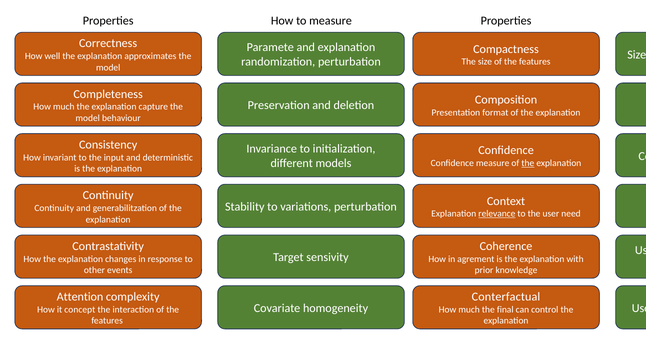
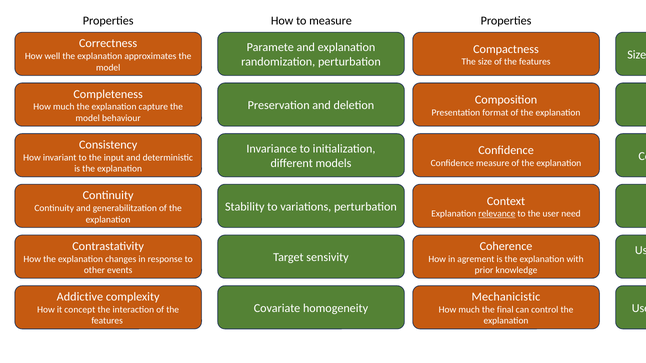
the at (528, 163) underline: present -> none
Attention: Attention -> Addictive
Conterfactual: Conterfactual -> Mechanicistic
